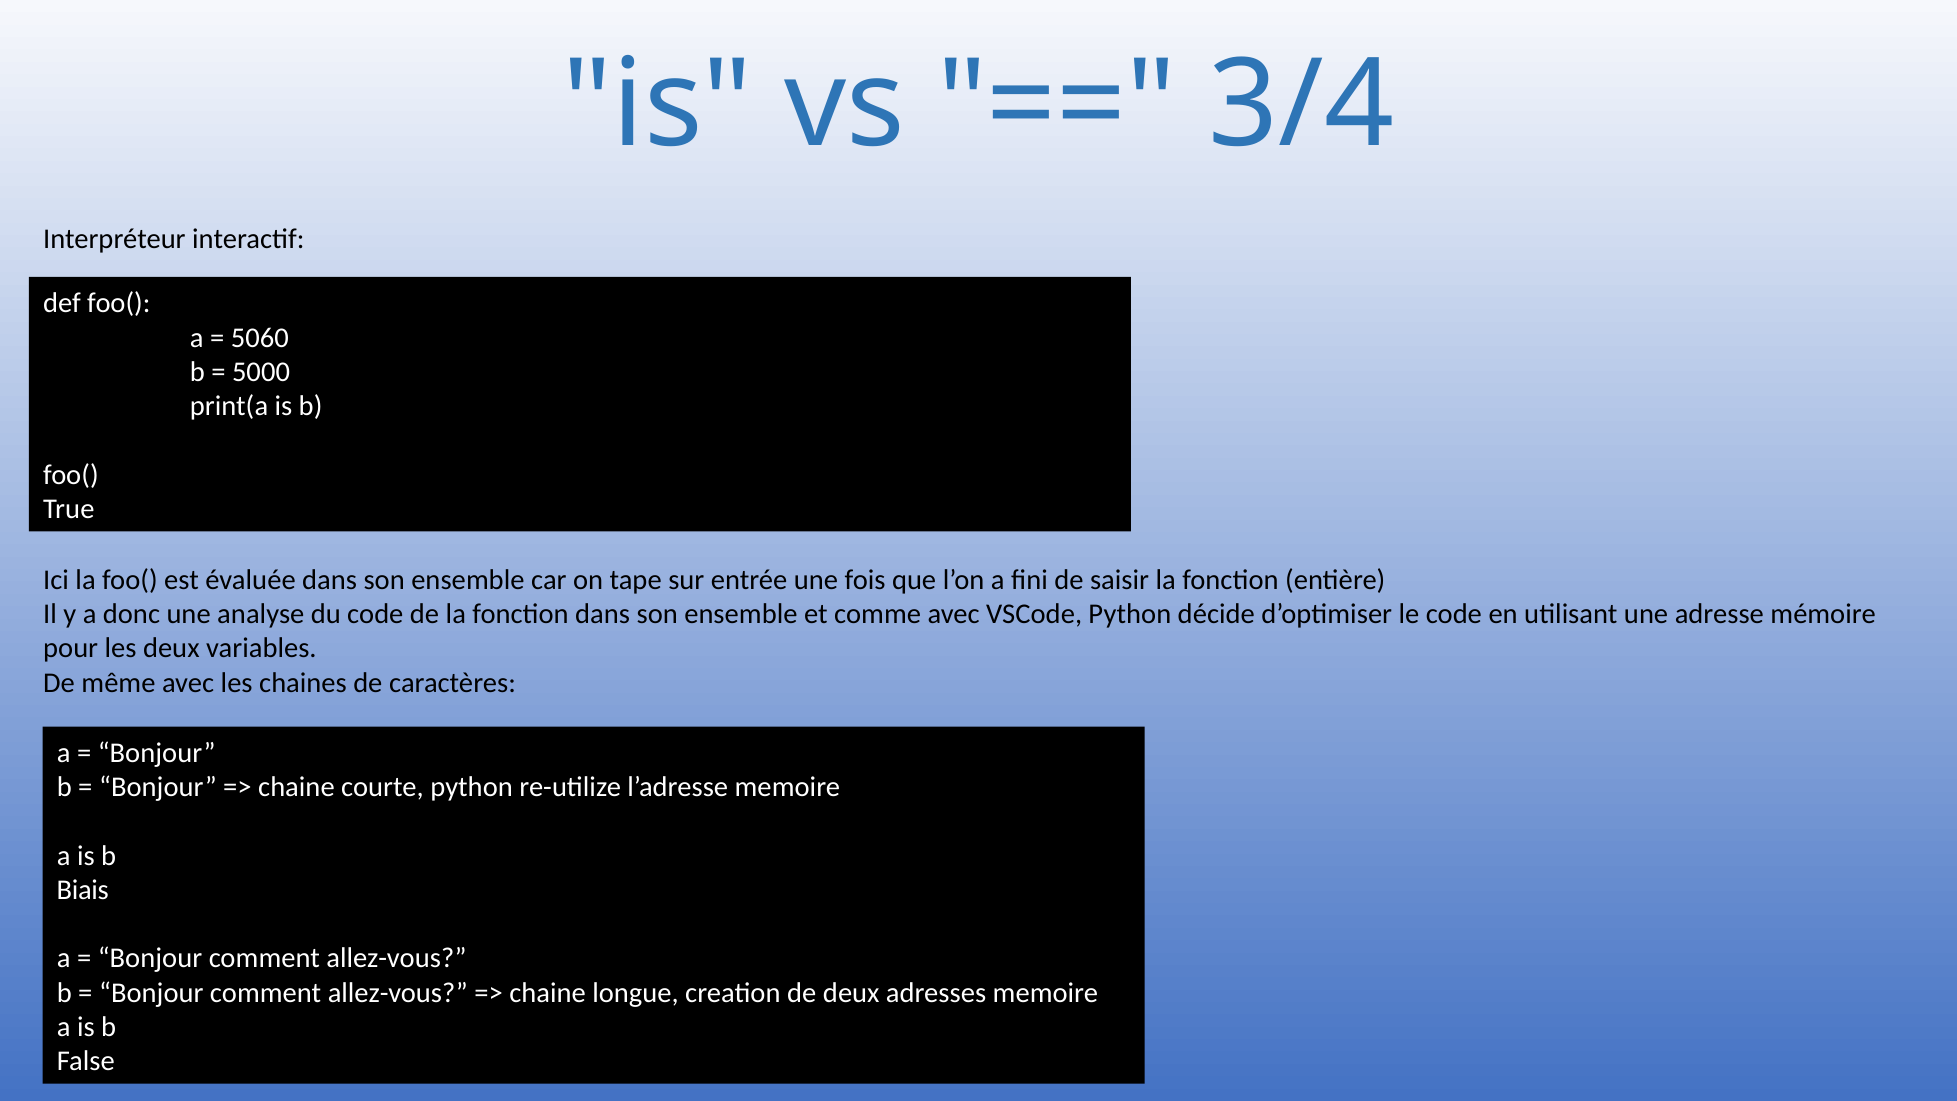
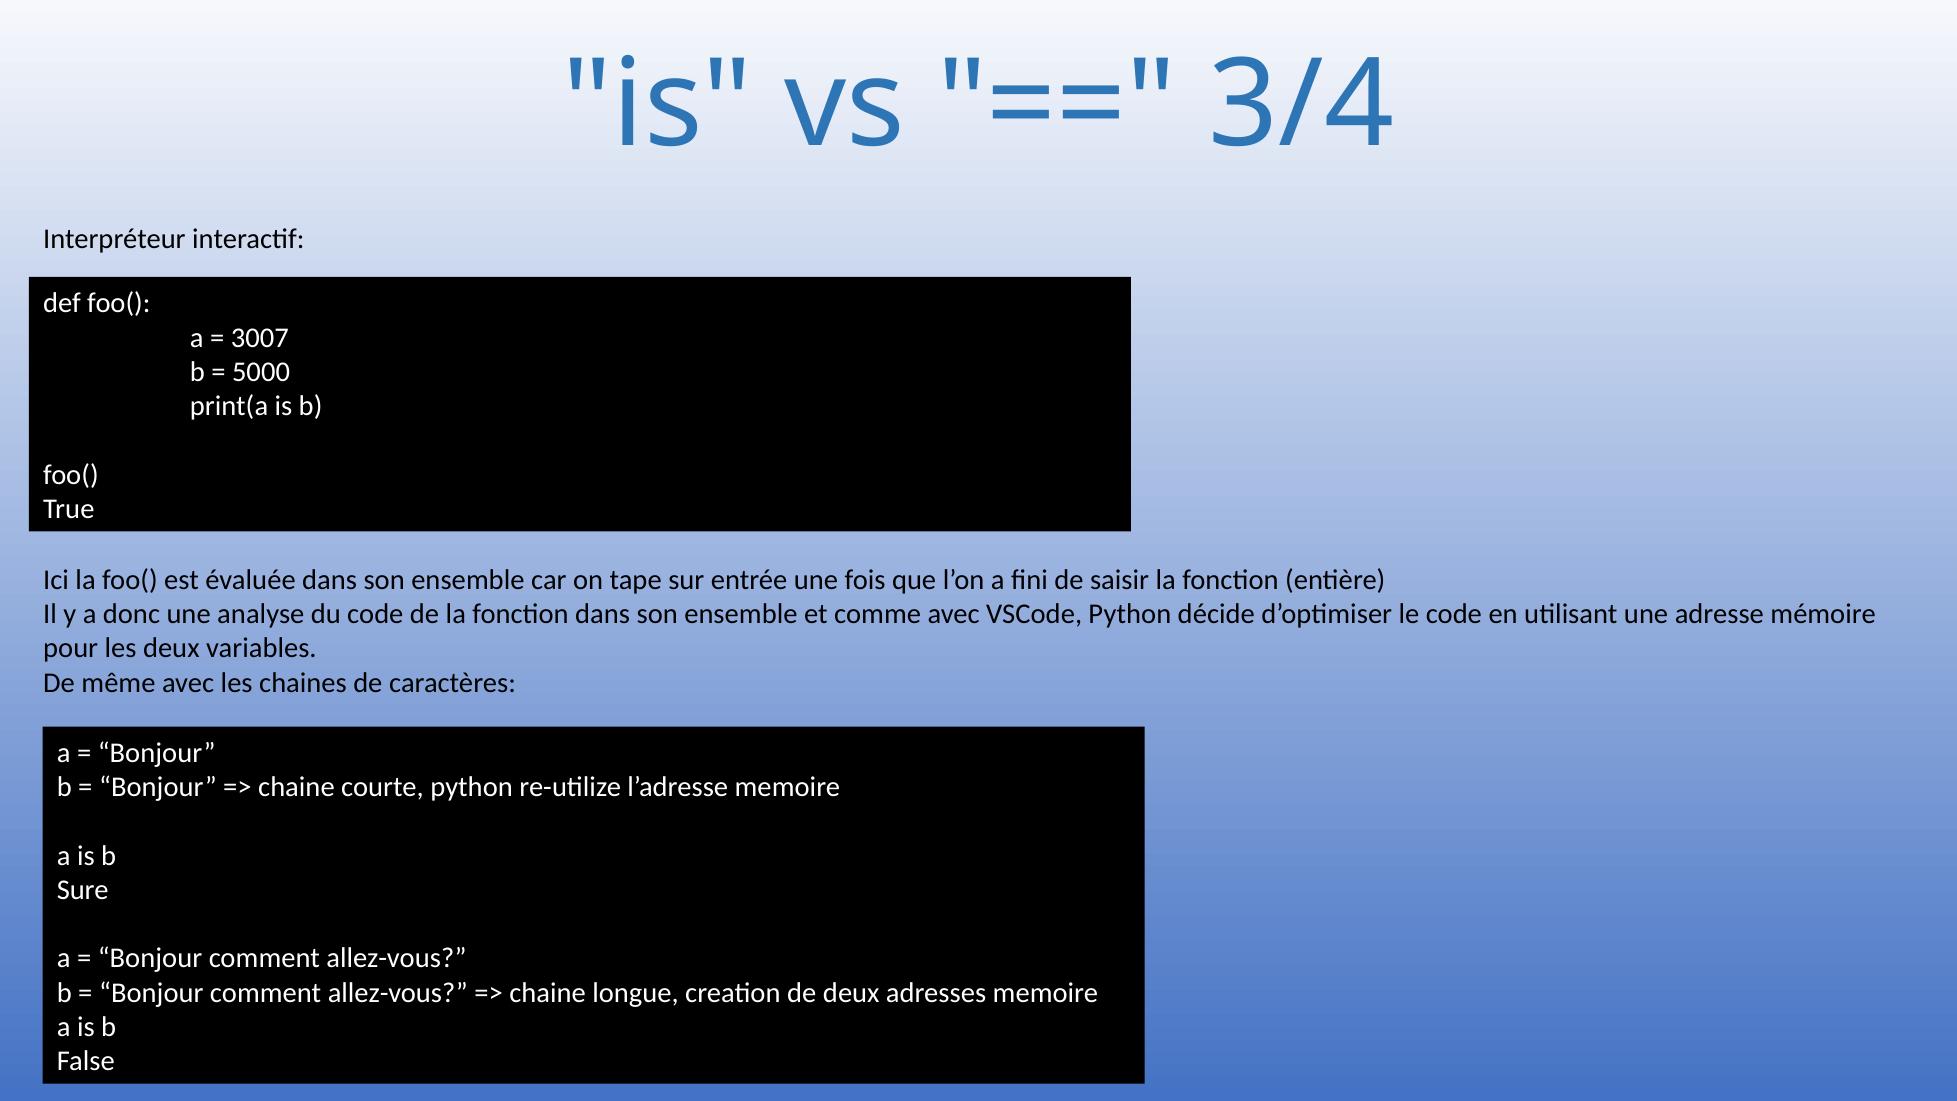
5060: 5060 -> 3007
Biais: Biais -> Sure
